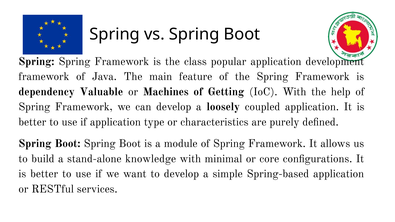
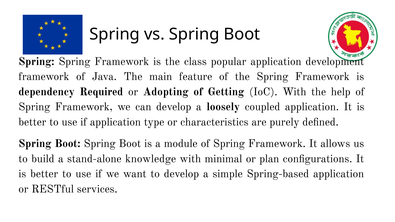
Valuable: Valuable -> Required
Machines: Machines -> Adopting
core: core -> plan
